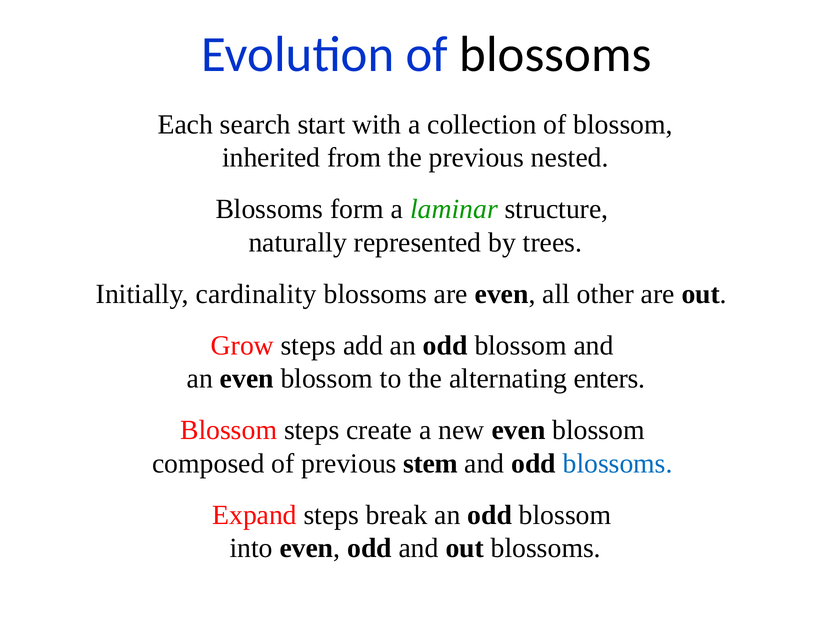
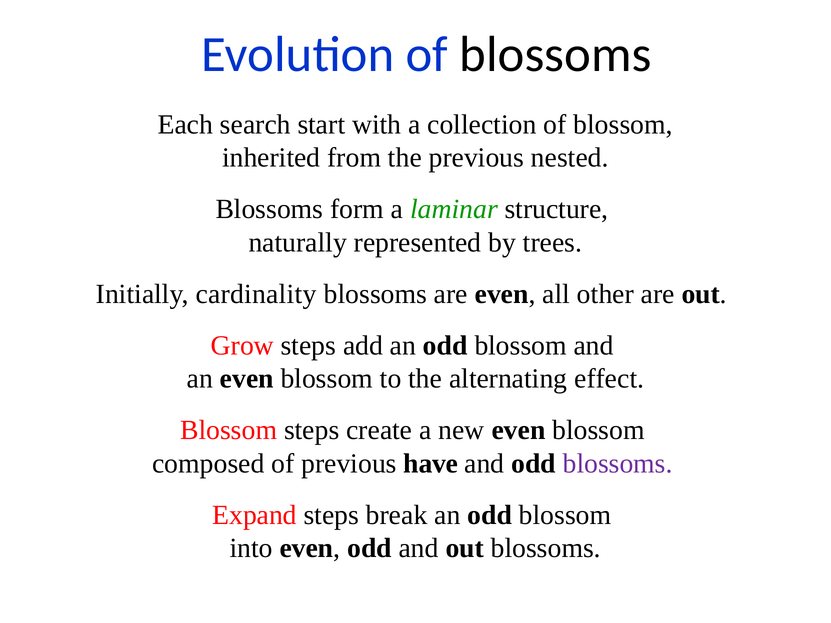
enters: enters -> effect
stem: stem -> have
blossoms at (618, 464) colour: blue -> purple
